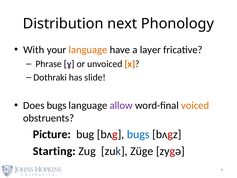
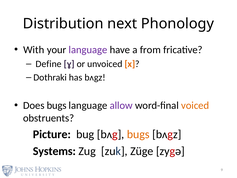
language at (88, 50) colour: orange -> purple
layer: layer -> from
Phrase: Phrase -> Define
has slide: slide -> bʌgz
bugs at (138, 134) colour: blue -> orange
Starting: Starting -> Systems
